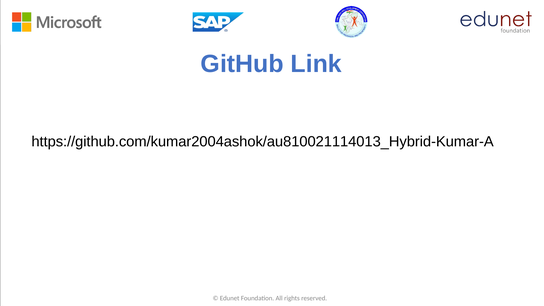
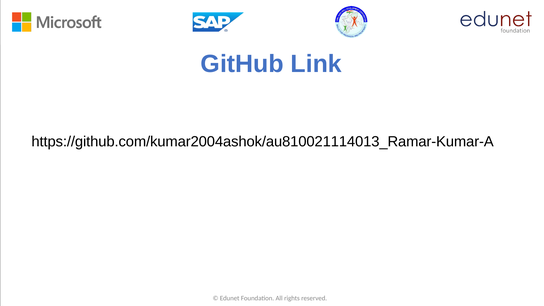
https://github.com/kumar2004ashok/au810021114013_Hybrid-Kumar-A: https://github.com/kumar2004ashok/au810021114013_Hybrid-Kumar-A -> https://github.com/kumar2004ashok/au810021114013_Ramar-Kumar-A
